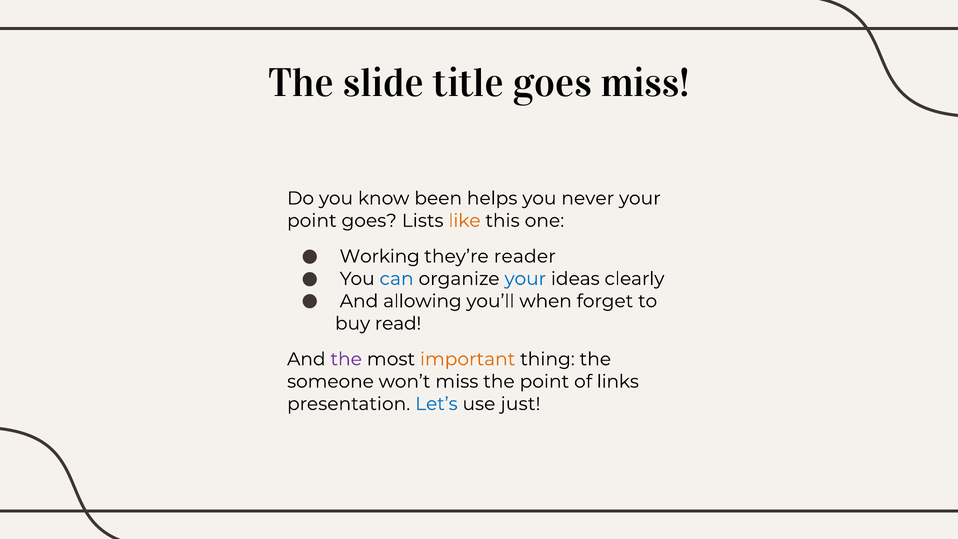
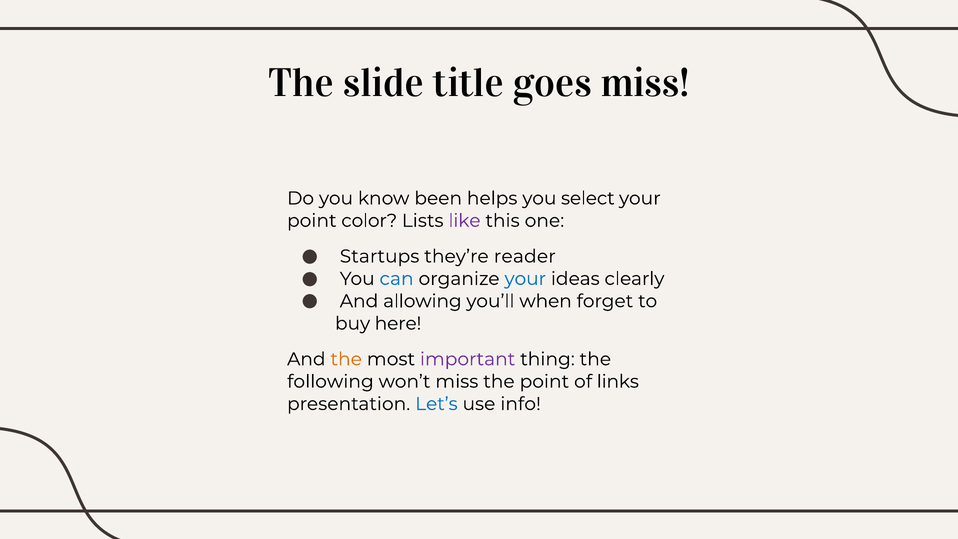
never: never -> select
point goes: goes -> color
like colour: orange -> purple
Working: Working -> Startups
read: read -> here
the at (346, 359) colour: purple -> orange
important colour: orange -> purple
someone: someone -> following
just: just -> info
